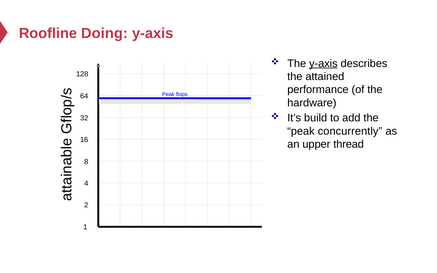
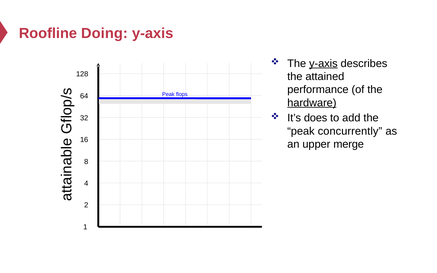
hardware underline: none -> present
build: build -> does
thread: thread -> merge
